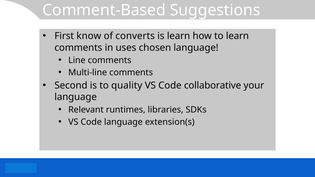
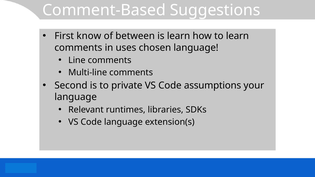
converts: converts -> between
quality: quality -> private
collaborative: collaborative -> assumptions
